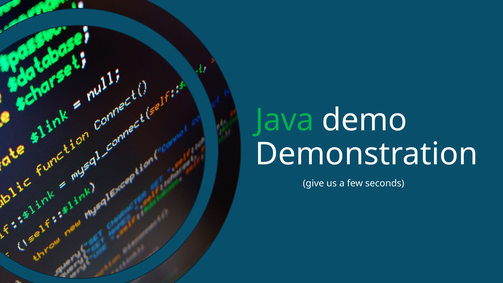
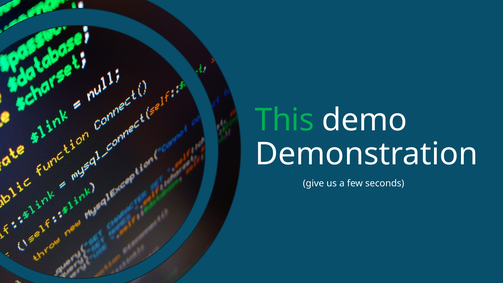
Java: Java -> This
